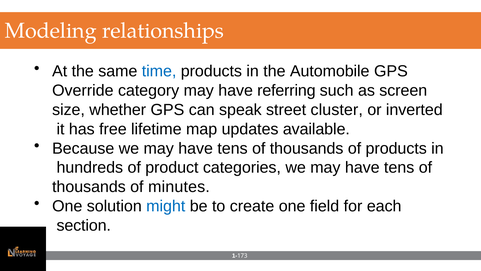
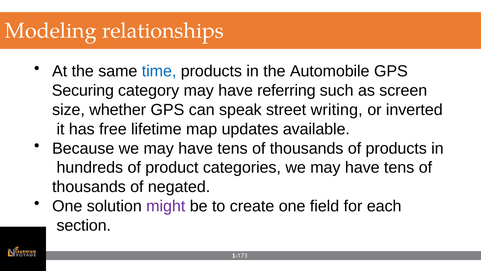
Override: Override -> Securing
cluster: cluster -> writing
minutes: minutes -> negated
might colour: blue -> purple
